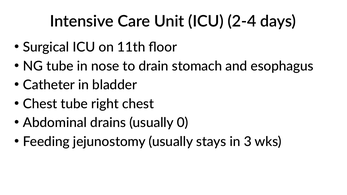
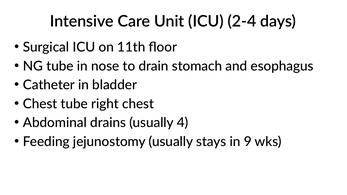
0: 0 -> 4
3: 3 -> 9
